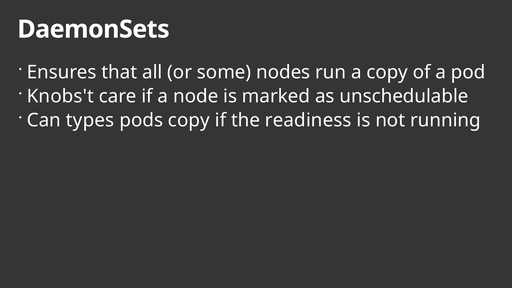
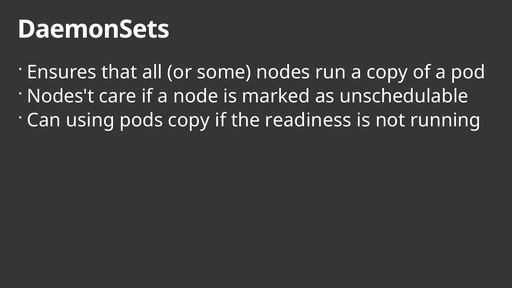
Knobs't: Knobs't -> Nodes't
types: types -> using
